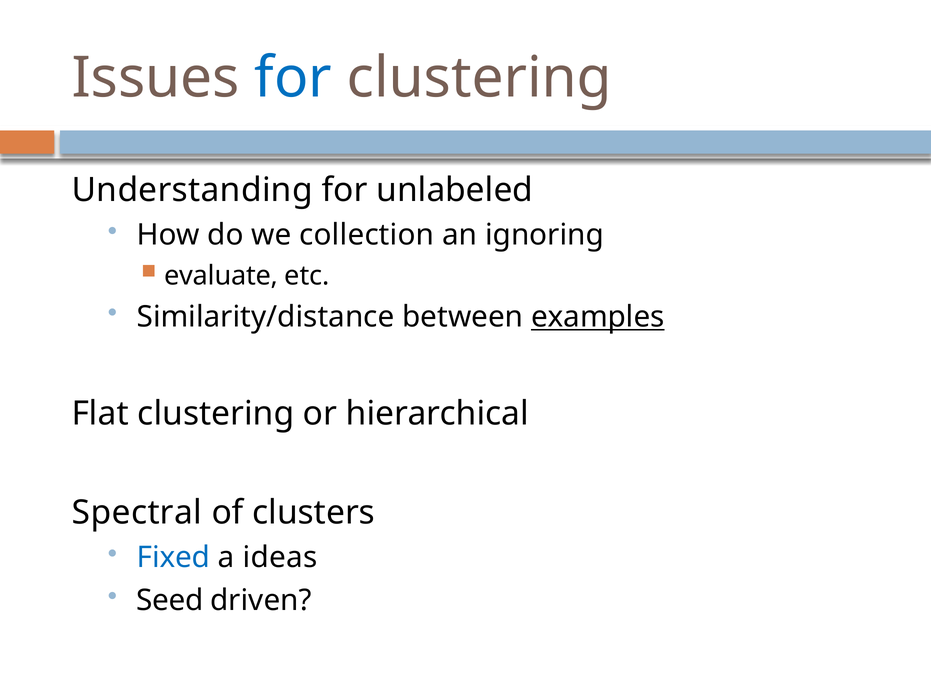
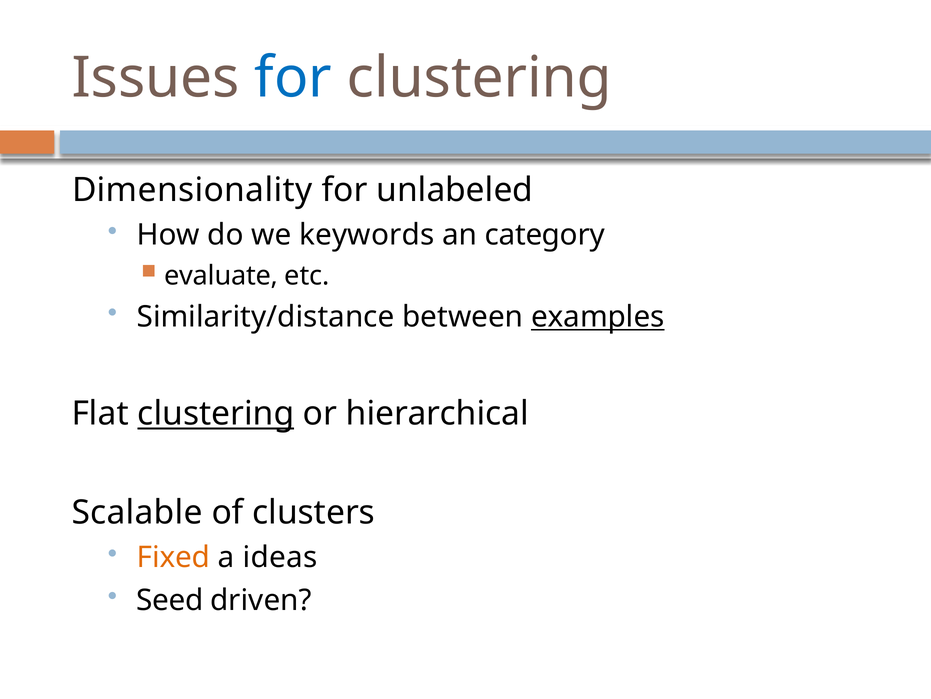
Understanding: Understanding -> Dimensionality
collection: collection -> keywords
ignoring: ignoring -> category
clustering at (216, 413) underline: none -> present
Spectral: Spectral -> Scalable
Fixed colour: blue -> orange
